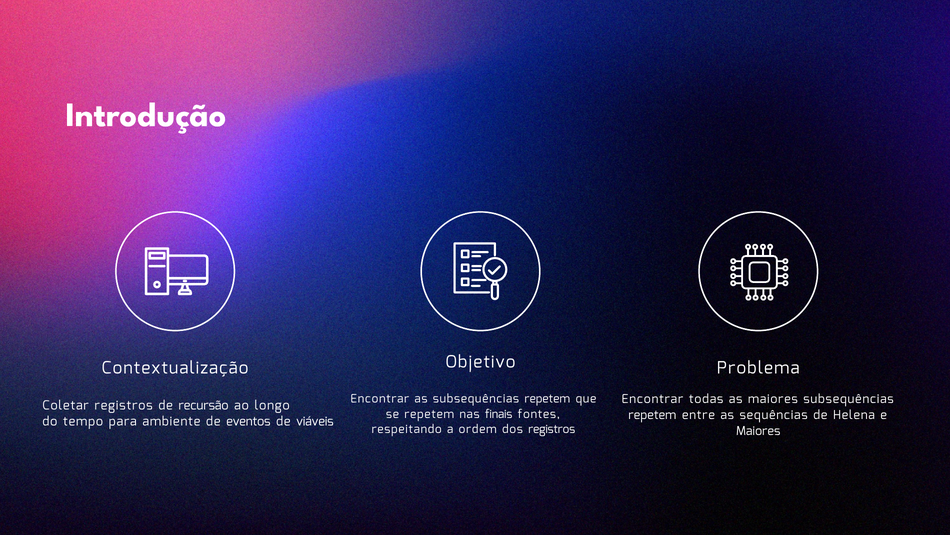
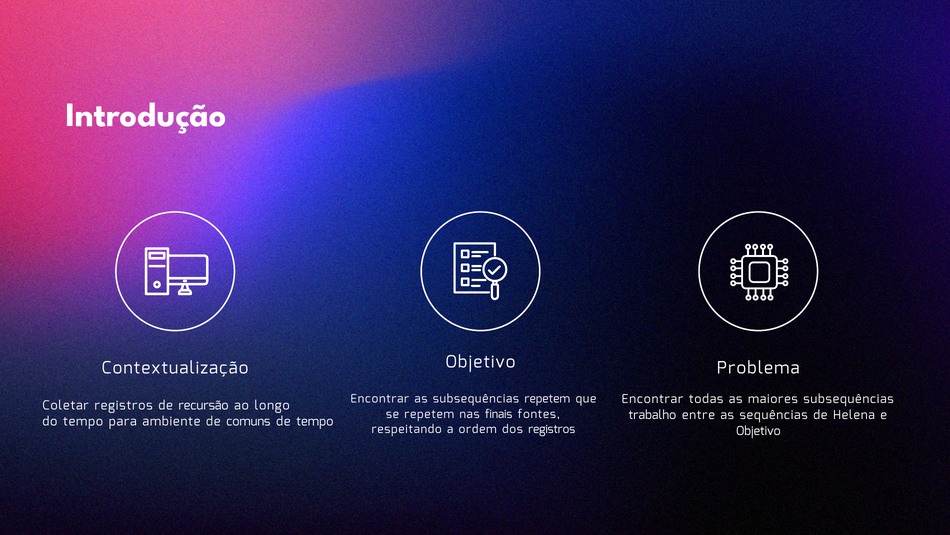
repetem at (652, 414): repetem -> trabalho
eventos: eventos -> comuns
de viáveis: viáveis -> tempo
Maiores at (758, 430): Maiores -> Objetivo
